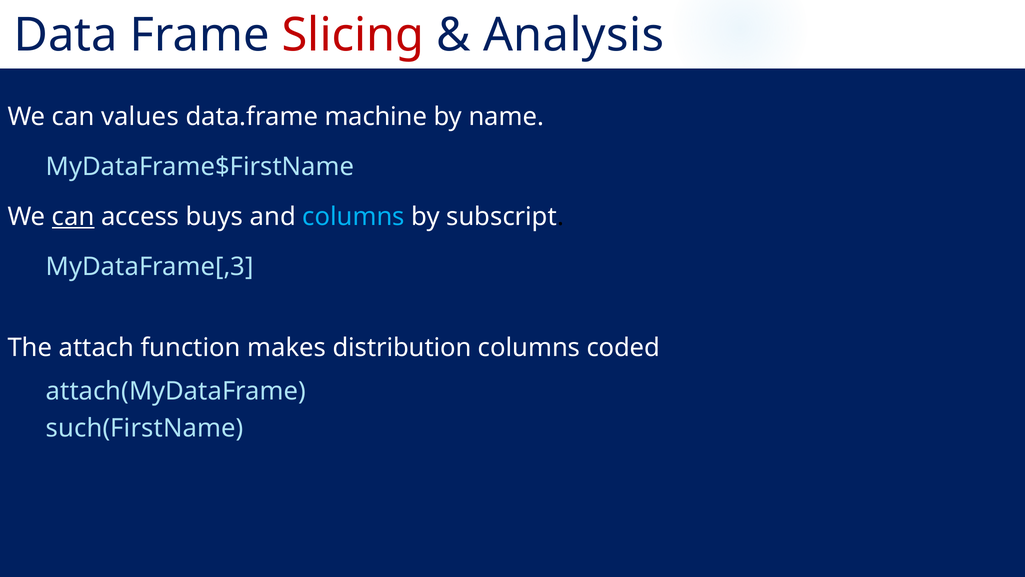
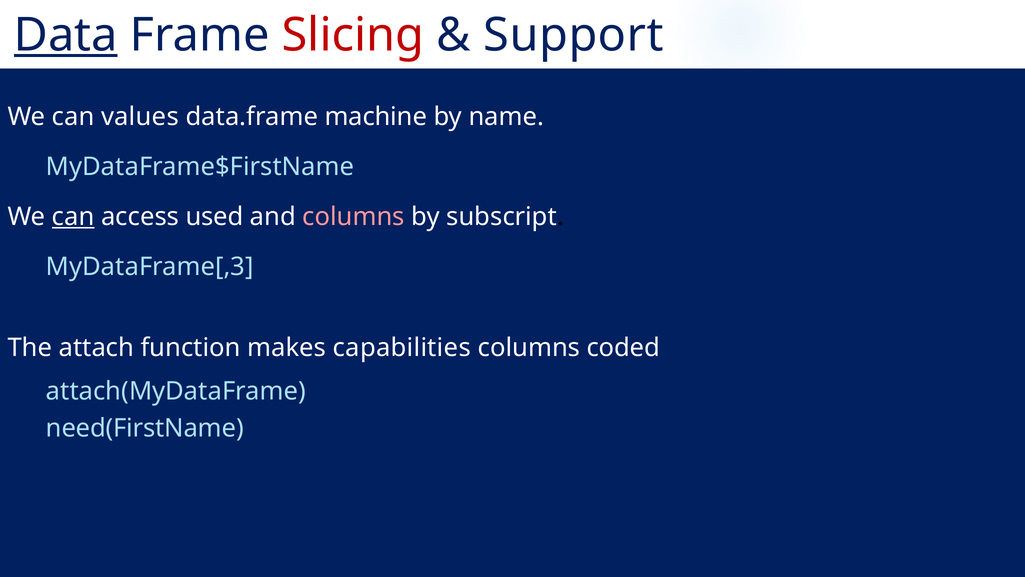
Data underline: none -> present
Analysis: Analysis -> Support
buys: buys -> used
columns at (354, 217) colour: light blue -> pink
distribution: distribution -> capabilities
such(FirstName: such(FirstName -> need(FirstName
